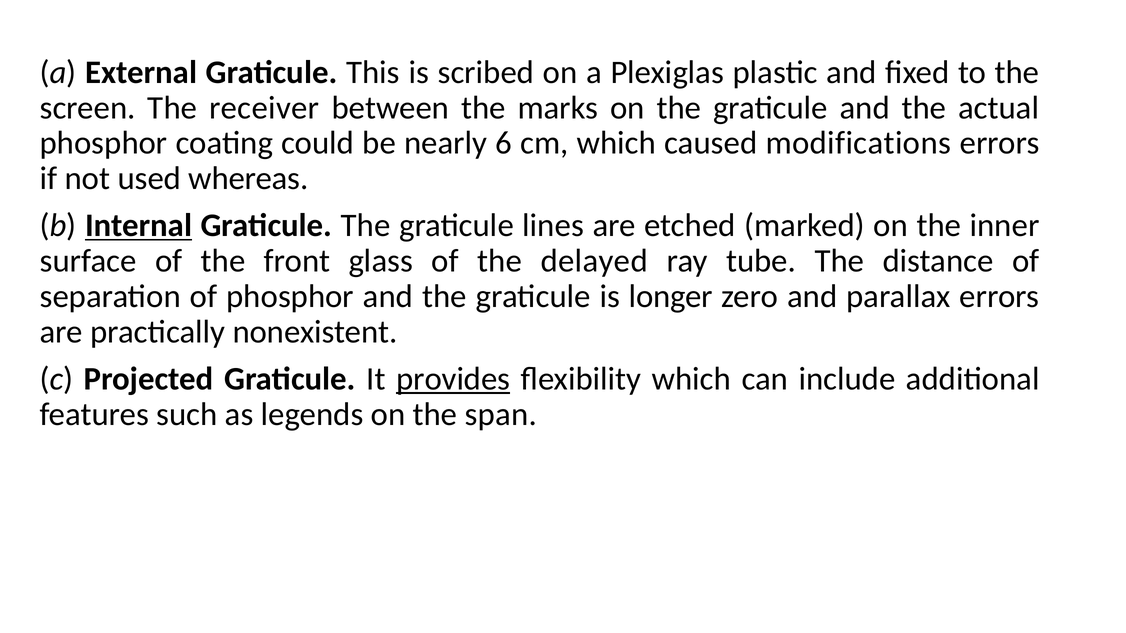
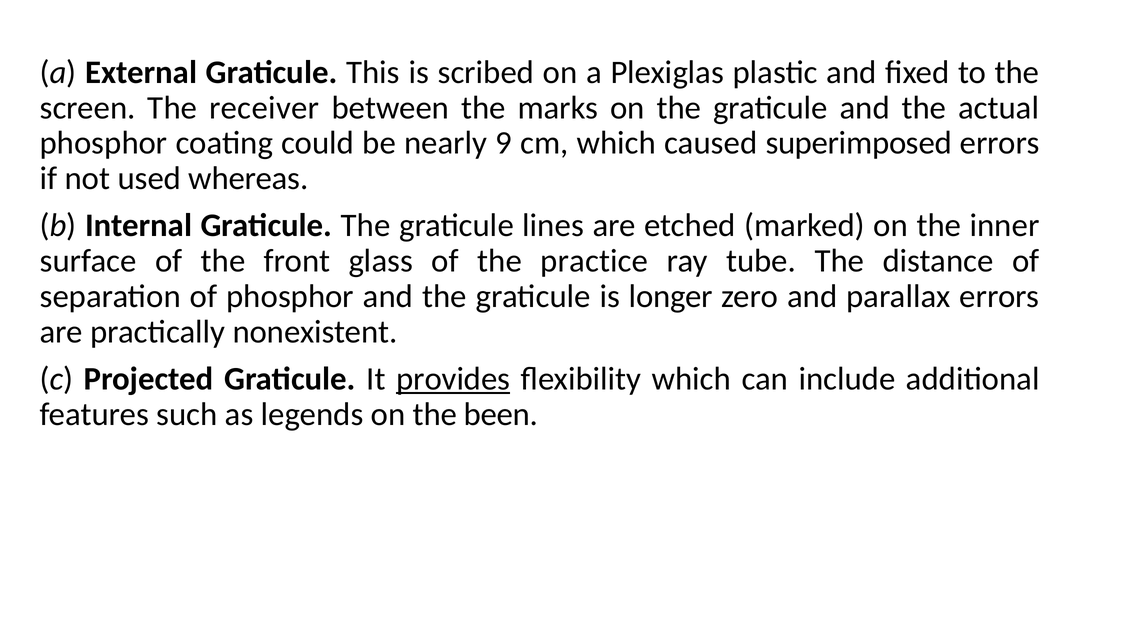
6: 6 -> 9
modifications: modifications -> superimposed
Internal underline: present -> none
delayed: delayed -> practice
span: span -> been
